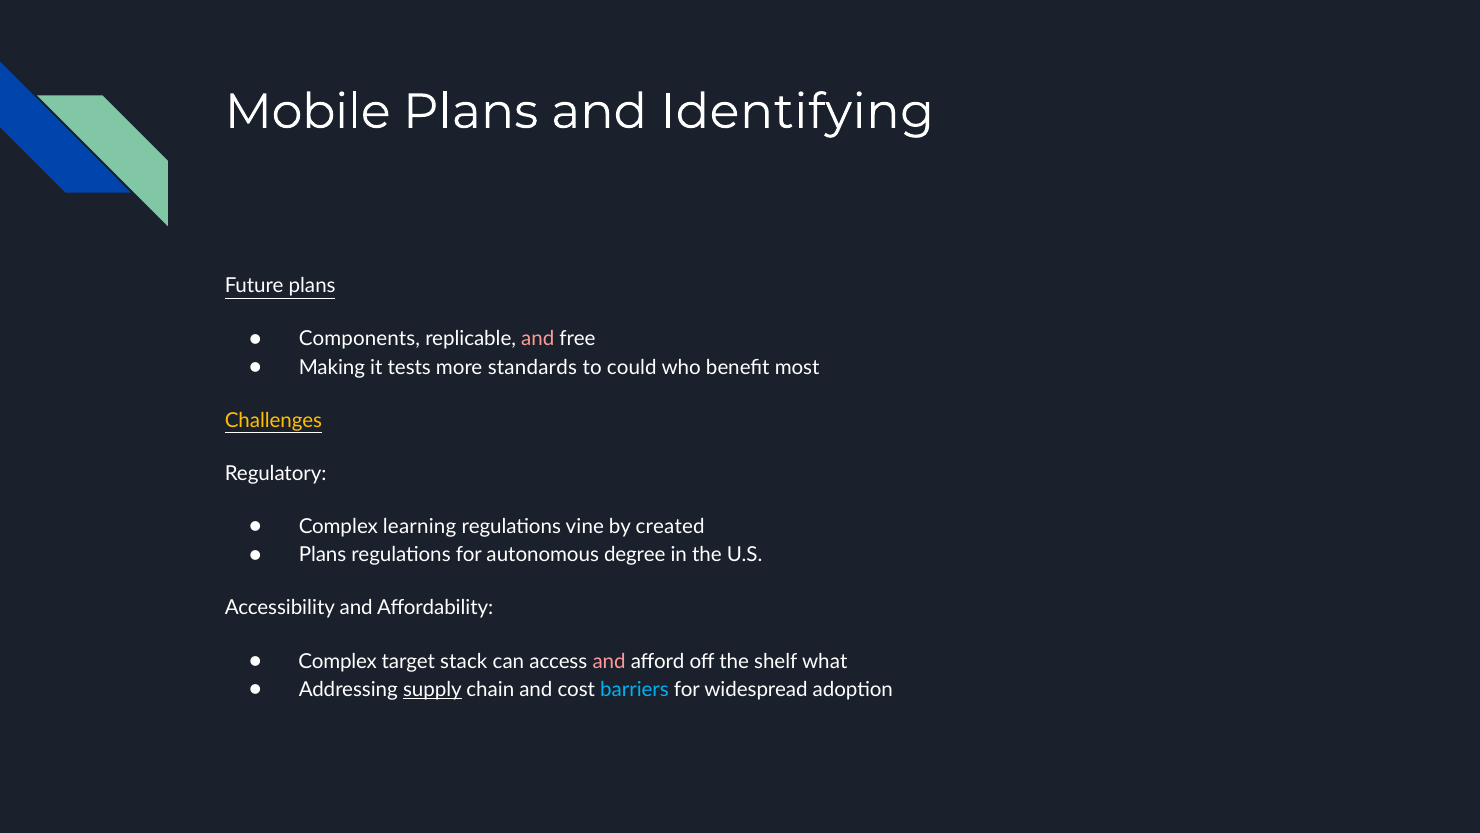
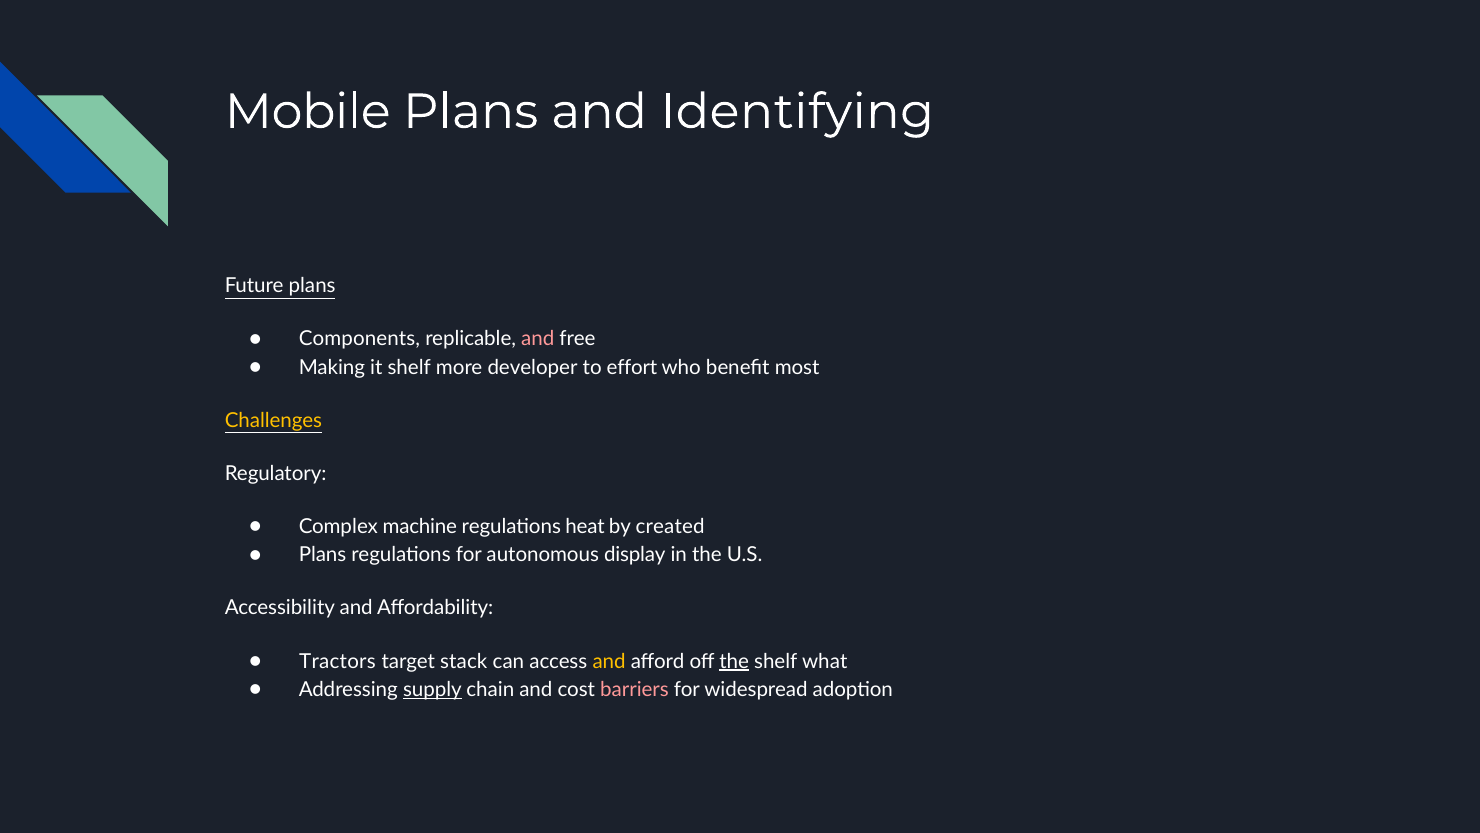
it tests: tests -> shelf
standards: standards -> developer
could: could -> effort
learning: learning -> machine
vine: vine -> heat
degree: degree -> display
Complex at (338, 661): Complex -> Tractors
and at (609, 661) colour: pink -> yellow
the at (734, 661) underline: none -> present
barriers colour: light blue -> pink
